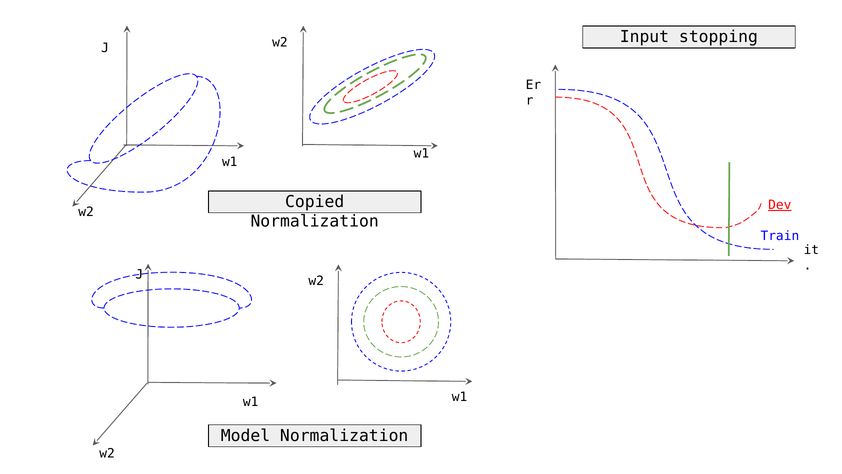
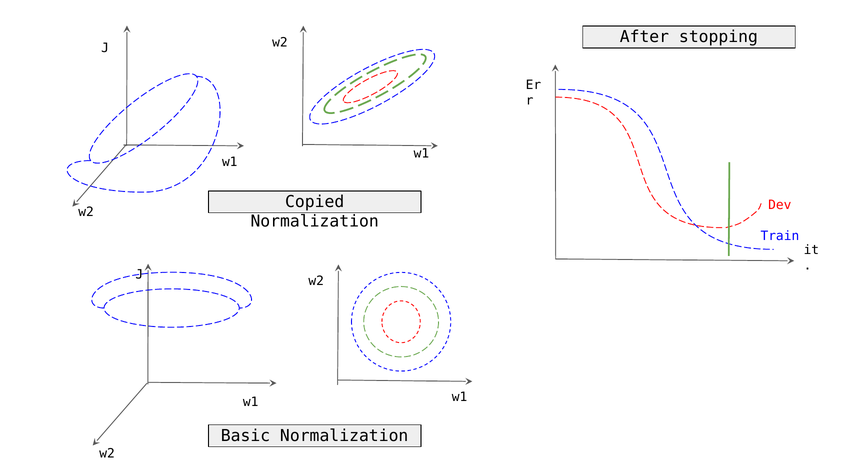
Input: Input -> After
Dev underline: present -> none
Model: Model -> Basic
